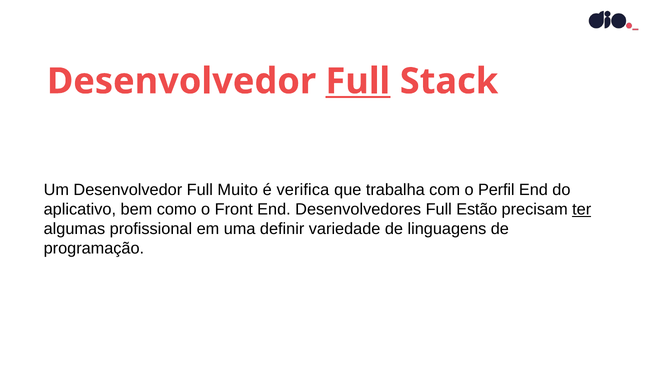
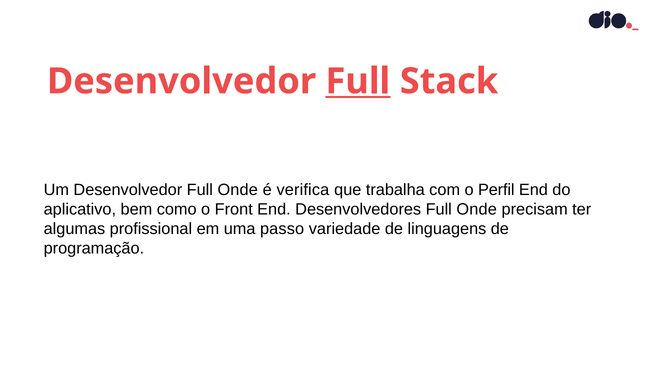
Desenvolvedor Full Muito: Muito -> Onde
Desenvolvedores Full Estão: Estão -> Onde
ter underline: present -> none
definir: definir -> passo
